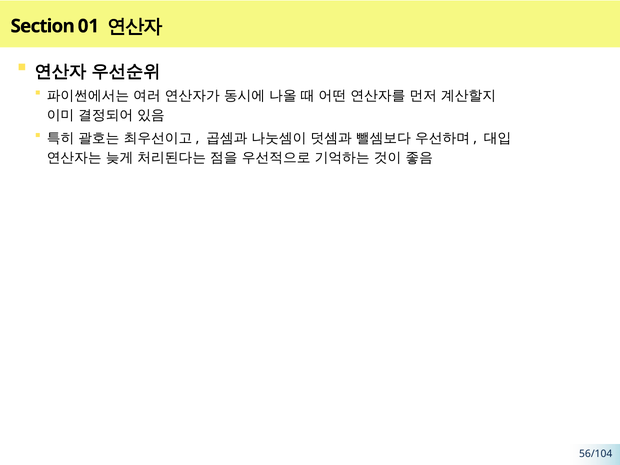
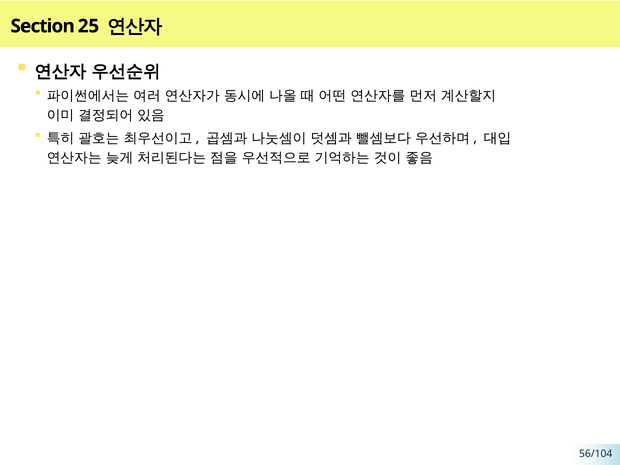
01: 01 -> 25
